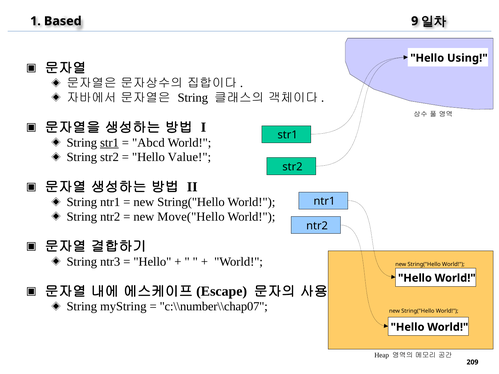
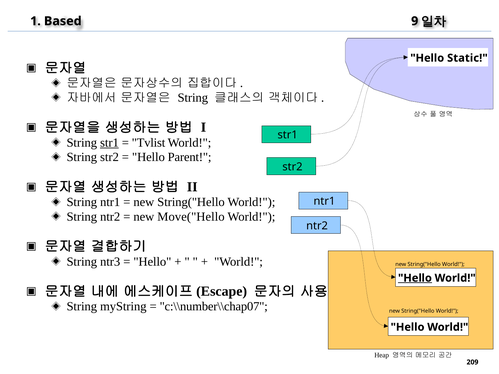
Using: Using -> Static
Abcd: Abcd -> Tvlist
Value: Value -> Parent
Hello at (415, 278) underline: none -> present
